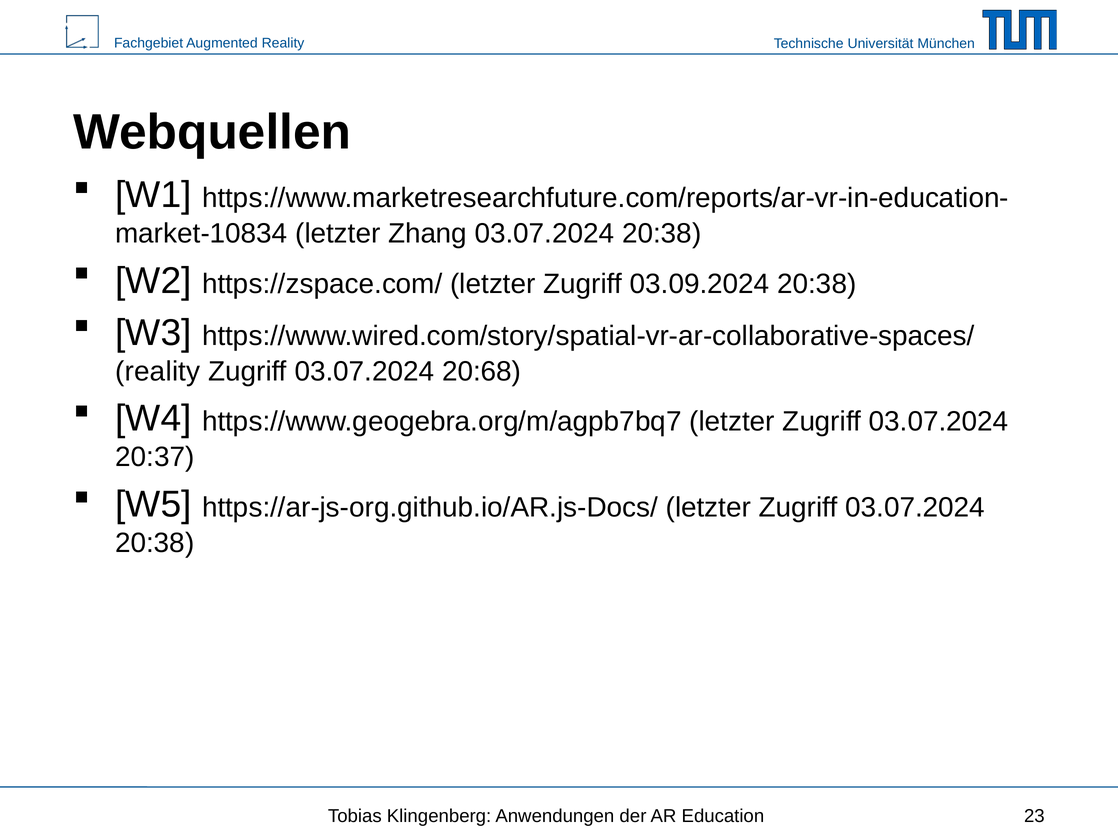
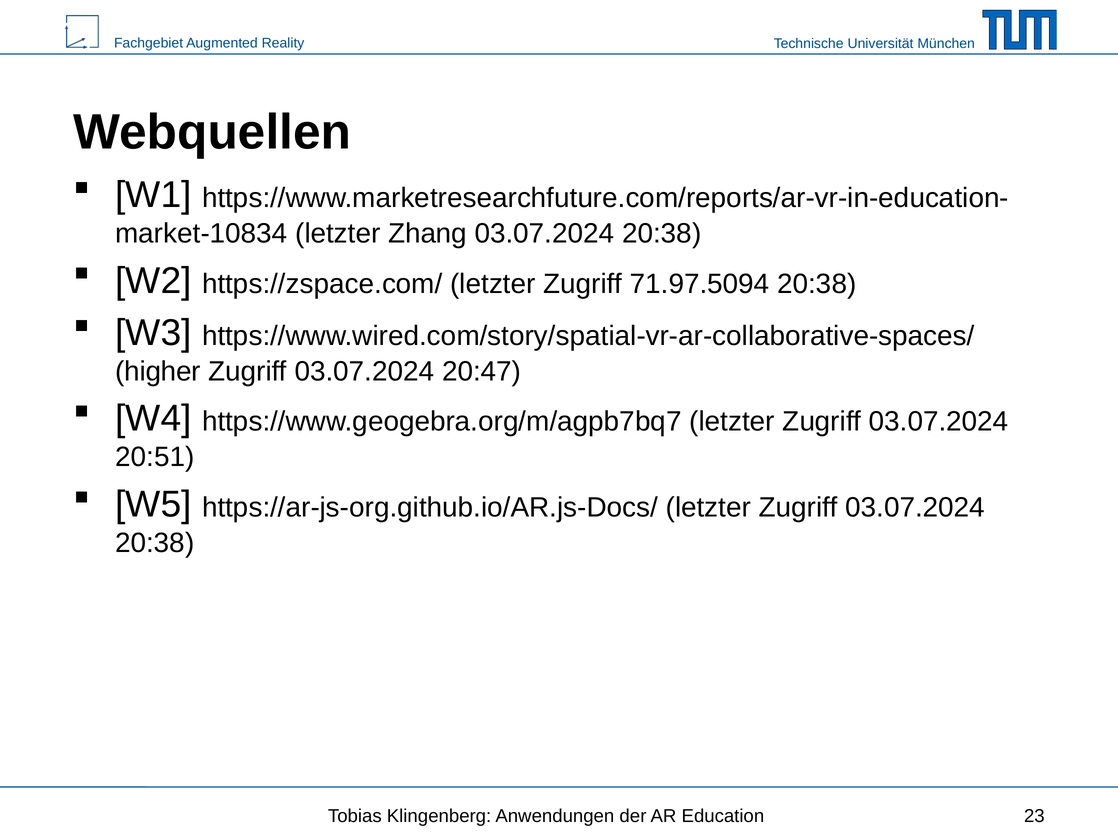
03.09.2024: 03.09.2024 -> 71.97.5094
reality at (158, 371): reality -> higher
20:68: 20:68 -> 20:47
20:37: 20:37 -> 20:51
